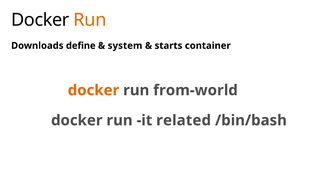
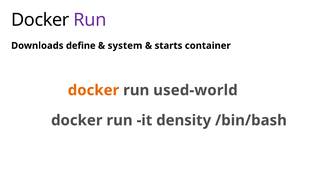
Run at (90, 20) colour: orange -> purple
from-world: from-world -> used-world
related: related -> density
